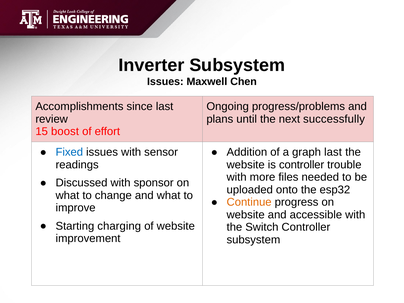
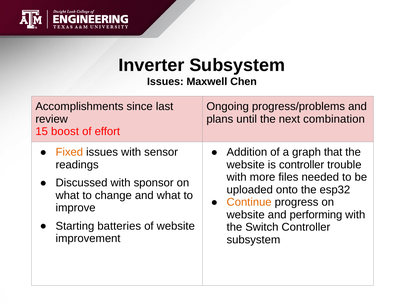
successfully: successfully -> combination
Fixed colour: blue -> orange
graph last: last -> that
accessible: accessible -> performing
charging: charging -> batteries
